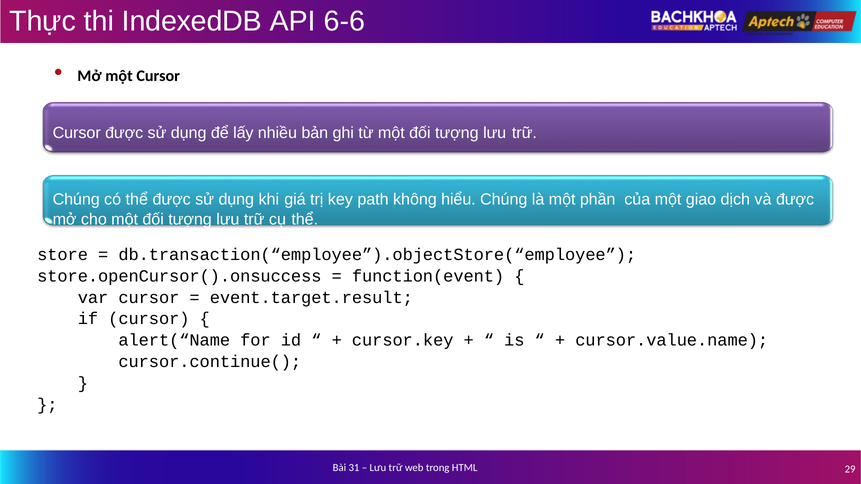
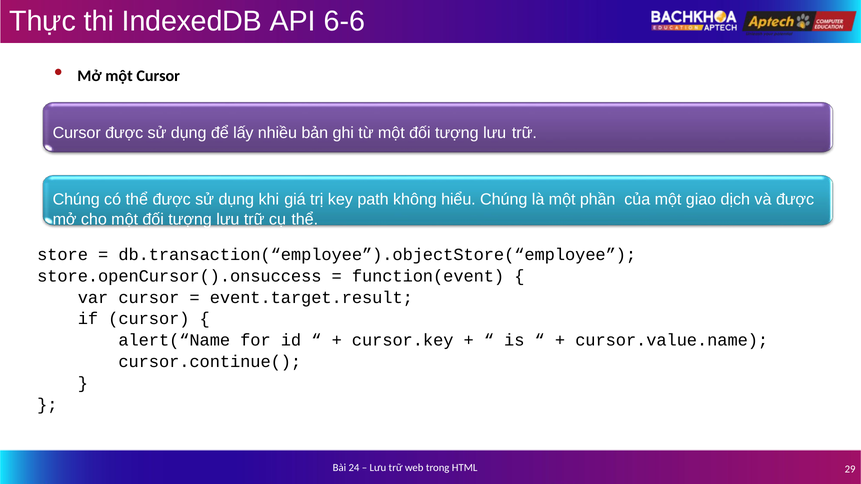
31: 31 -> 24
